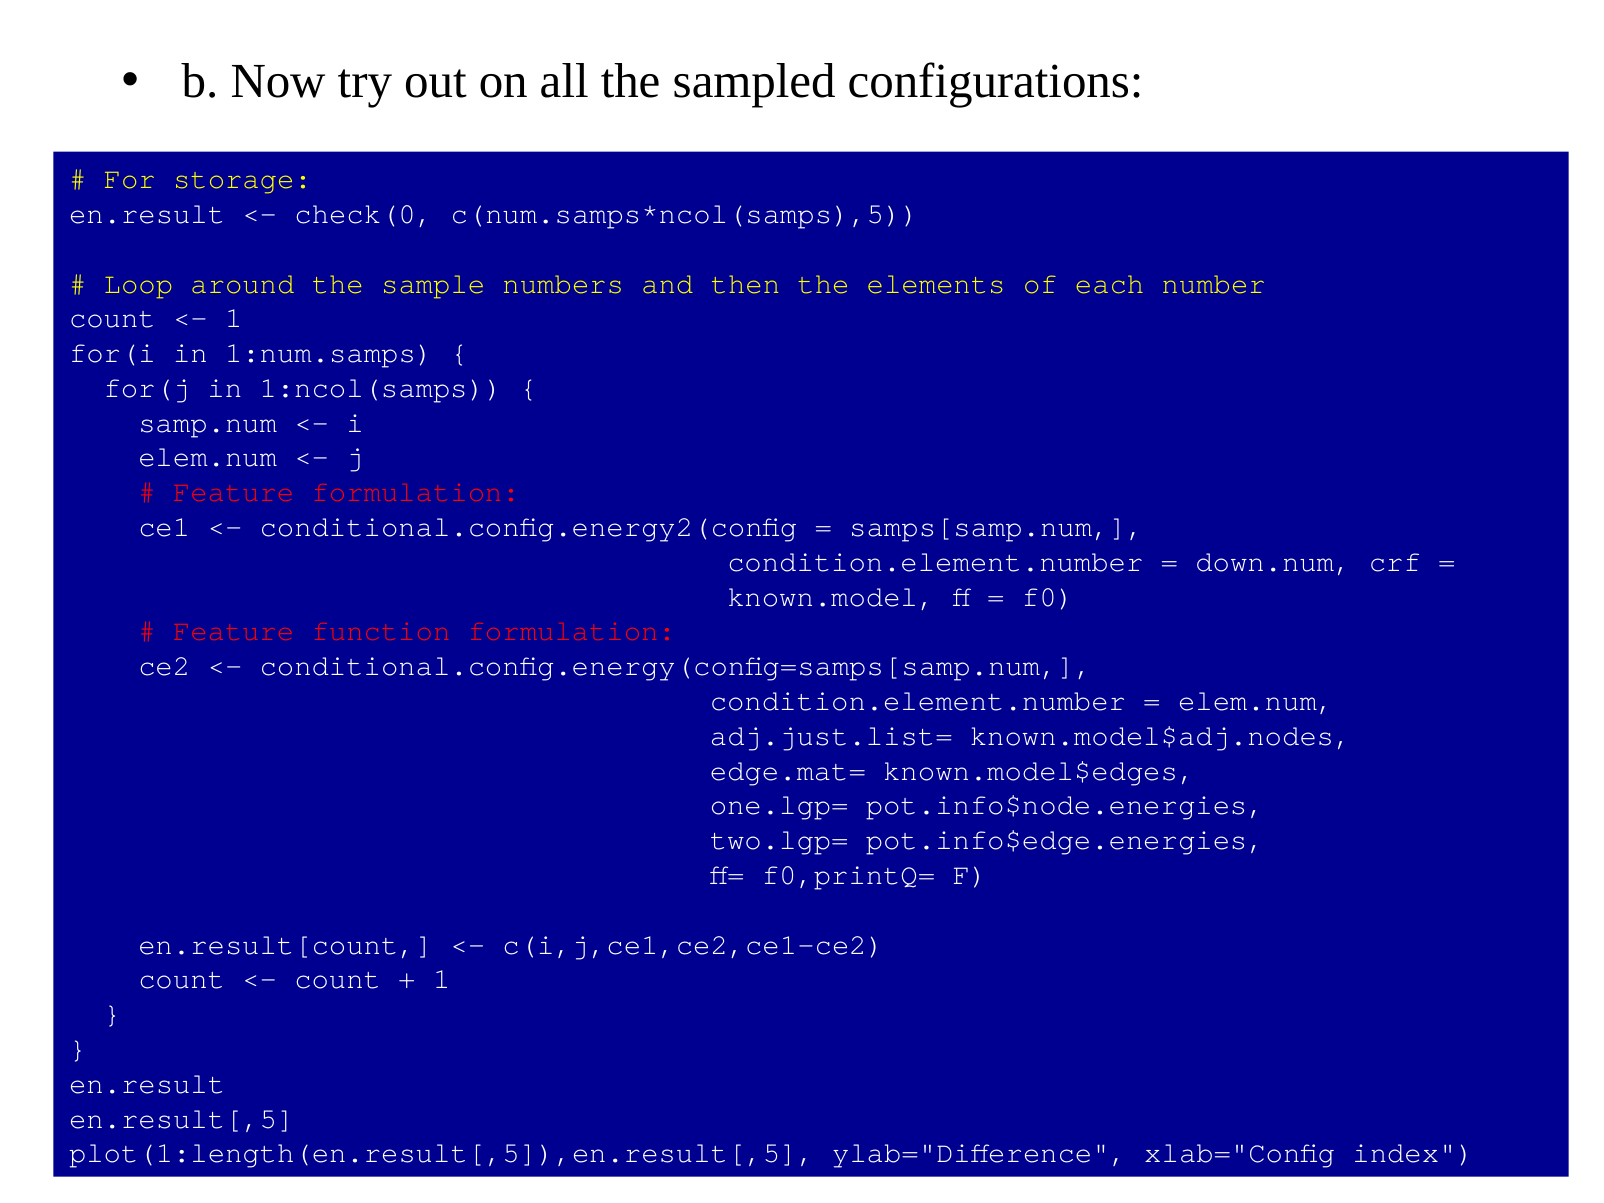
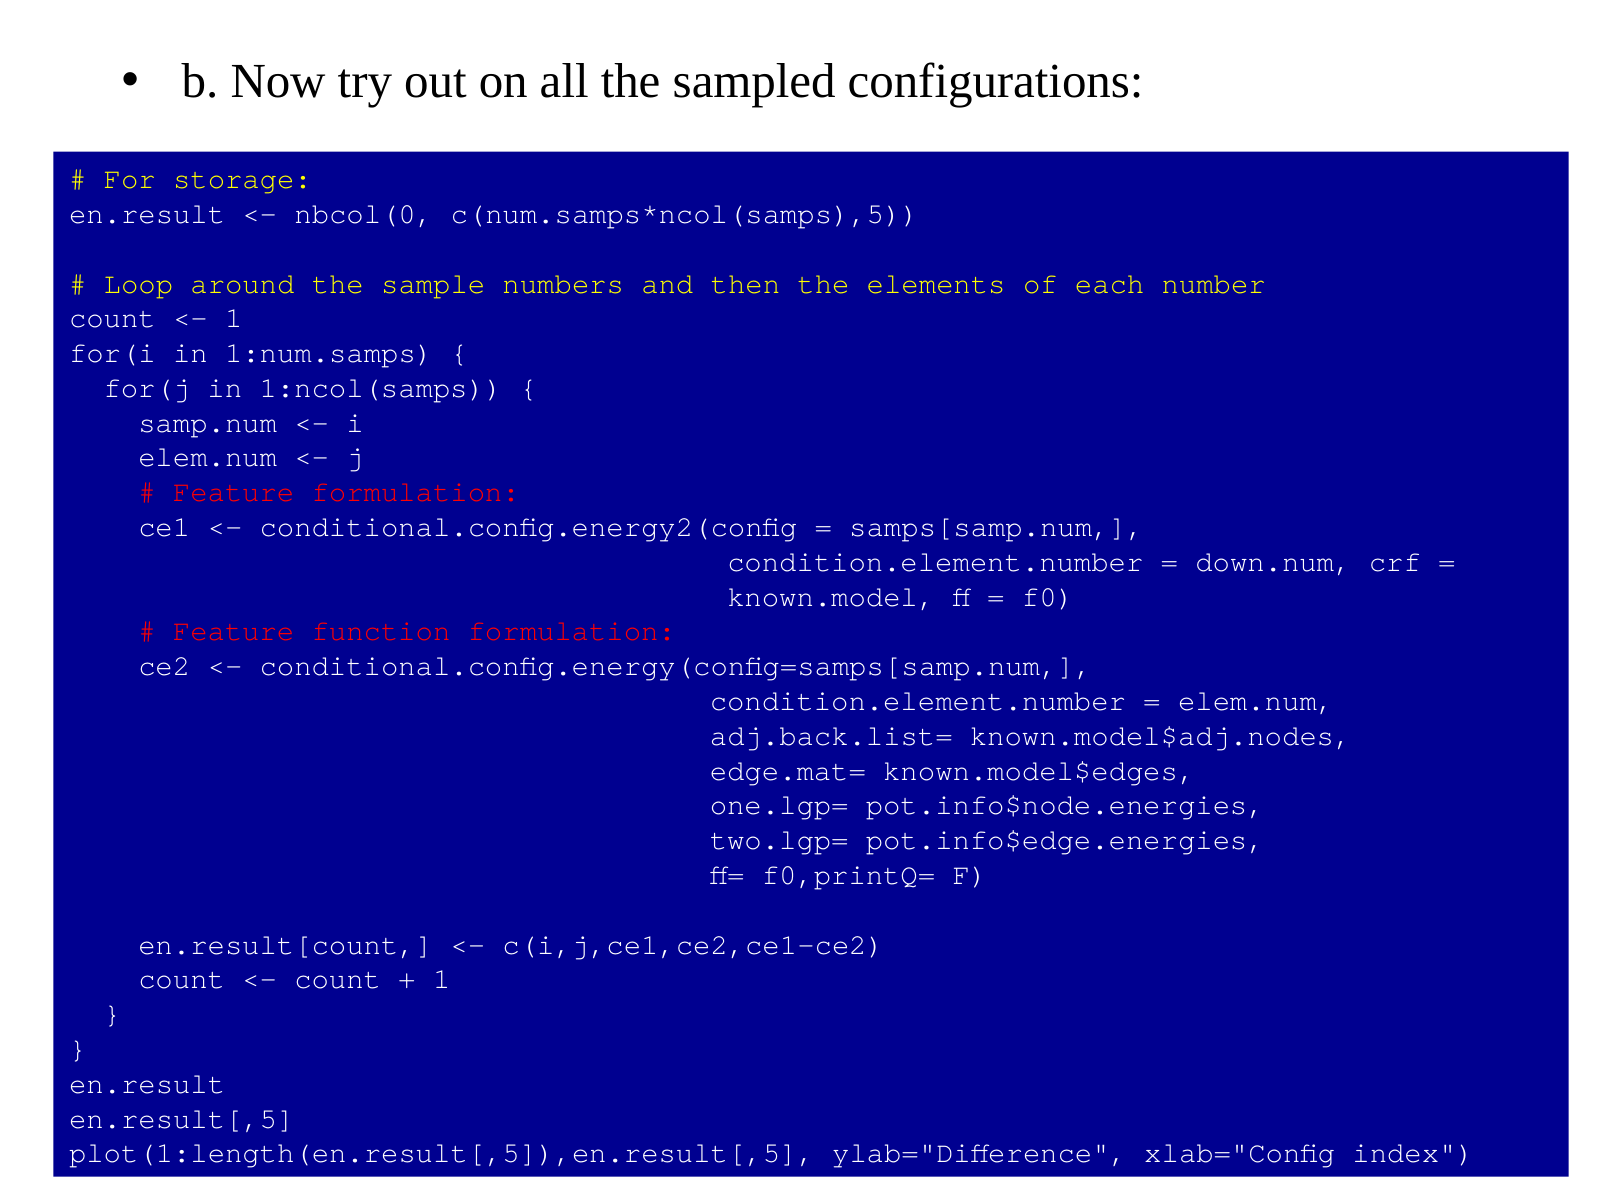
check(0: check(0 -> nbcol(0
adj.just.list=: adj.just.list= -> adj.back.list=
